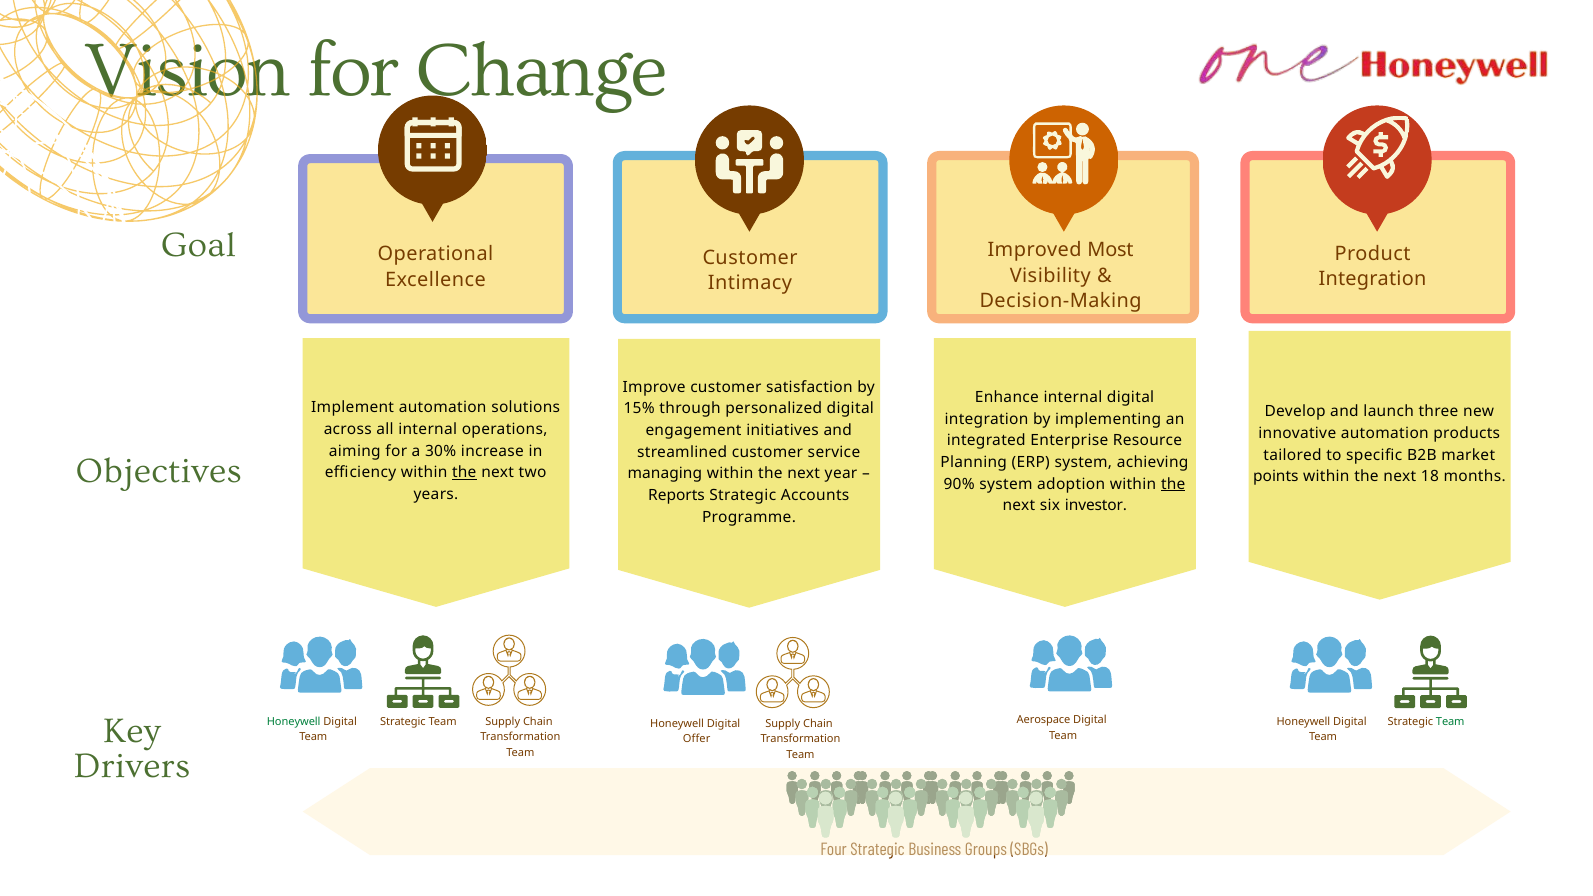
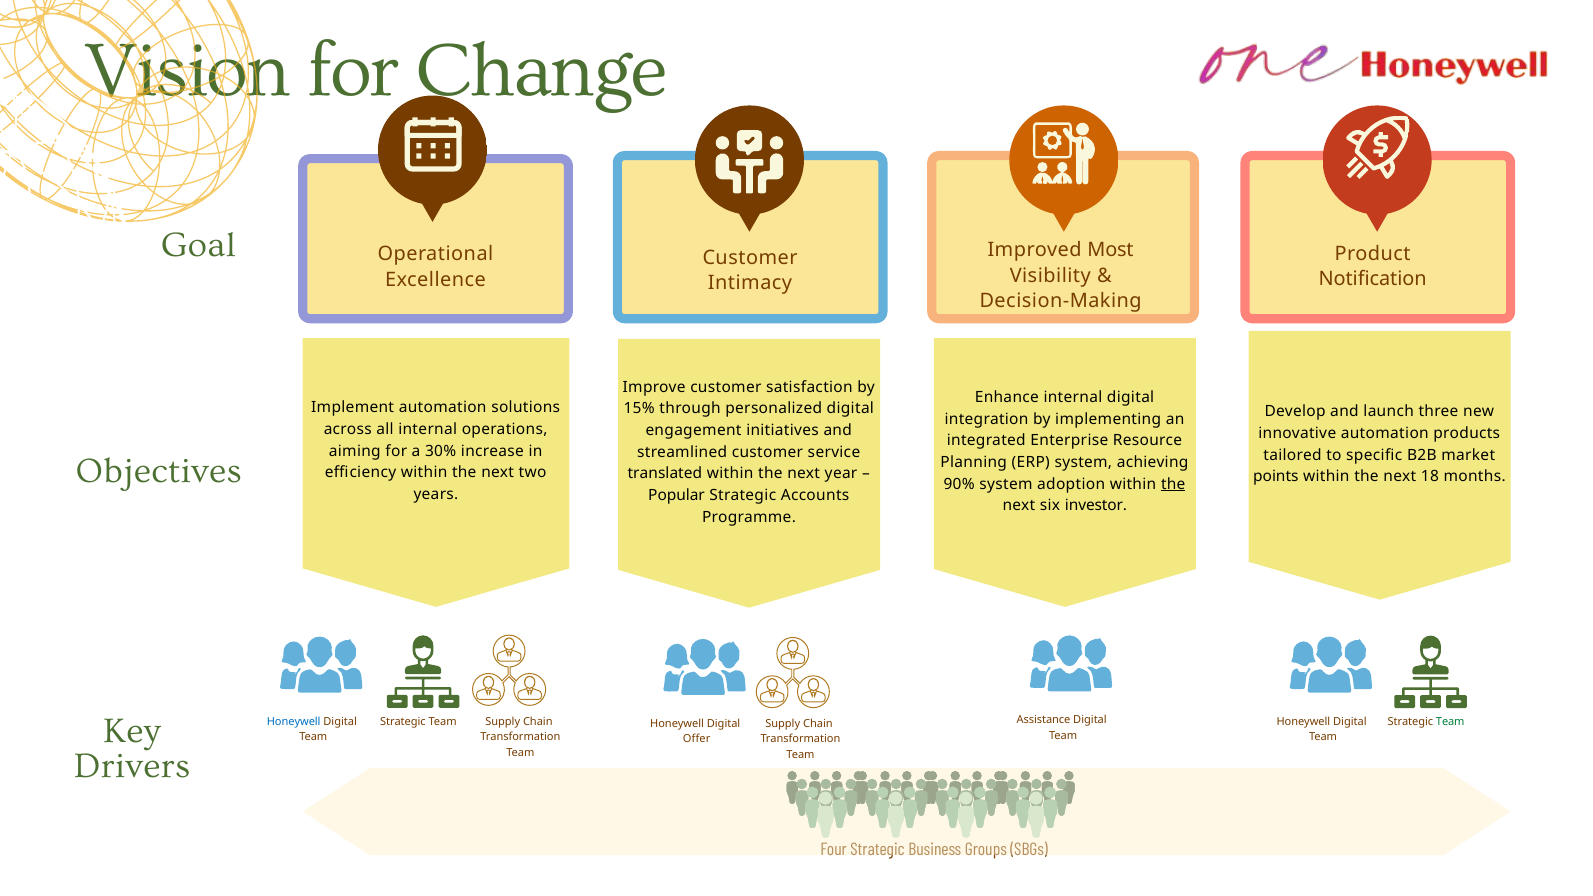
Integration at (1372, 279): Integration -> Notification
the at (464, 473) underline: present -> none
managing: managing -> translated
Reports: Reports -> Popular
Aerospace: Aerospace -> Assistance
Honeywell at (294, 722) colour: green -> blue
